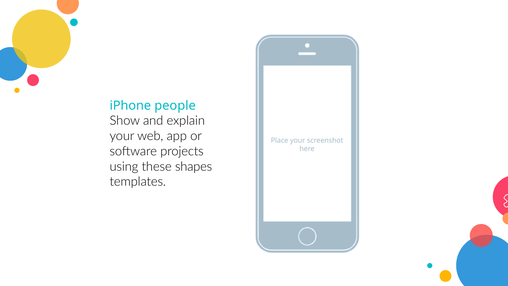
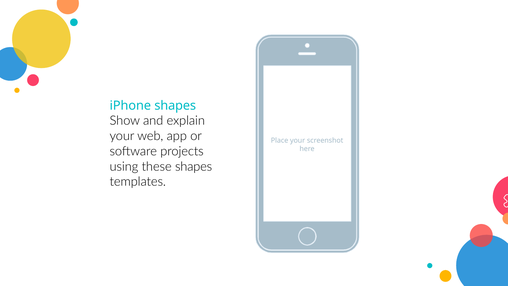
iPhone people: people -> shapes
